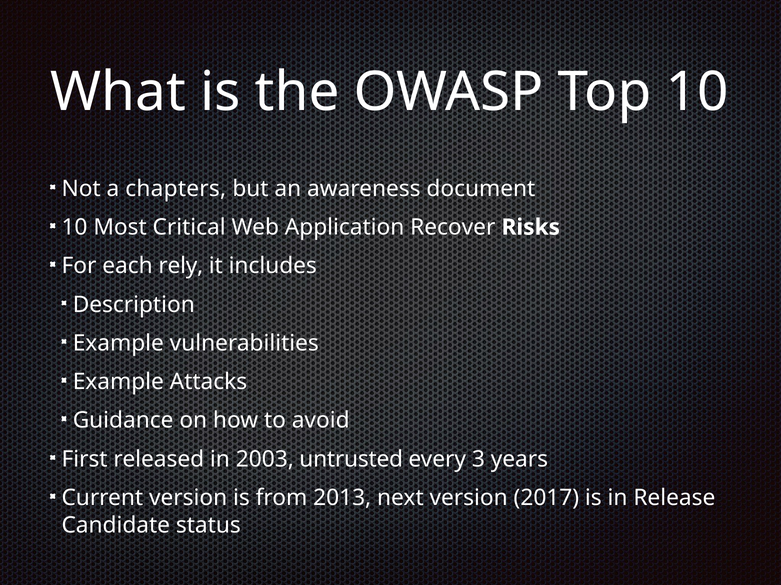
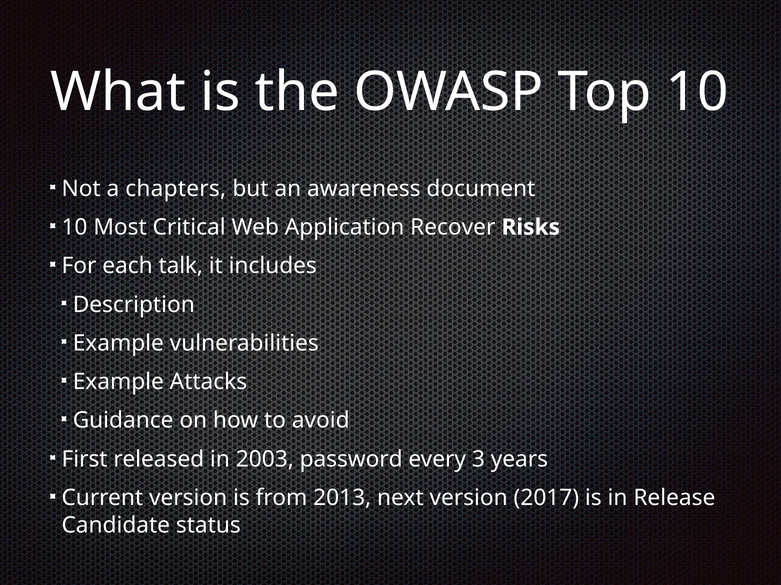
rely: rely -> talk
untrusted: untrusted -> password
